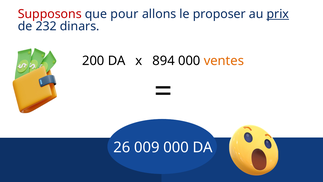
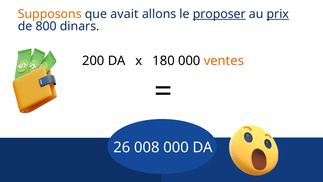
Supposons colour: red -> orange
pour: pour -> avait
proposer underline: none -> present
232: 232 -> 800
894: 894 -> 180
009: 009 -> 008
